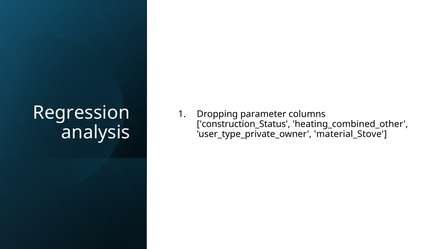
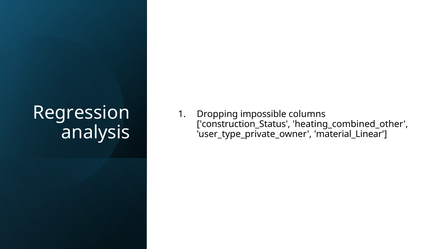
parameter: parameter -> impossible
material_Stove: material_Stove -> material_Linear
